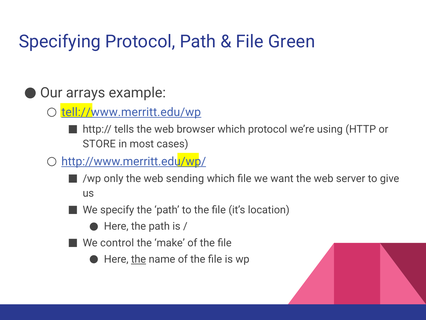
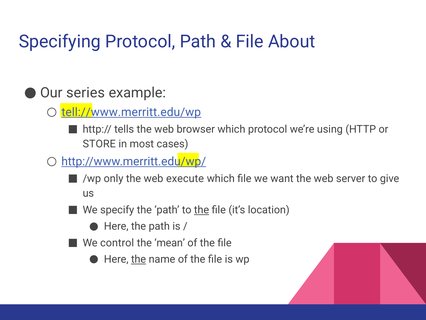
Green: Green -> About
arrays: arrays -> series
sending: sending -> execute
the at (202, 210) underline: none -> present
make: make -> mean
